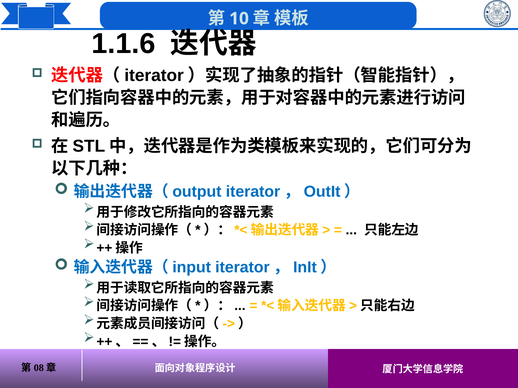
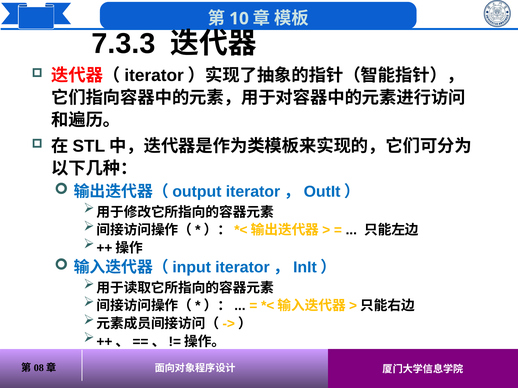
1.1.6: 1.1.6 -> 7.3.3
